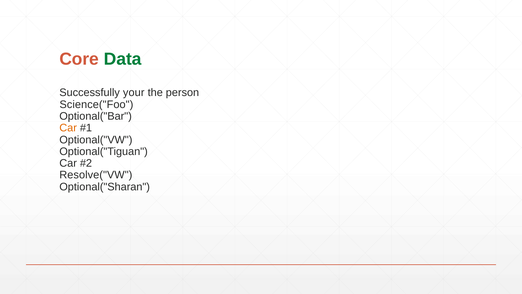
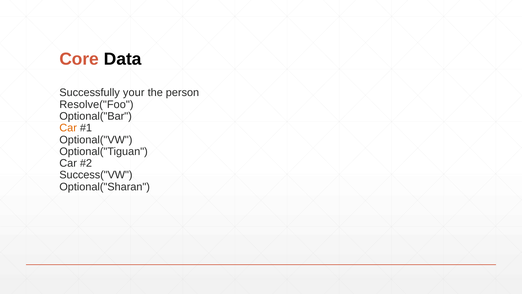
Data colour: green -> black
Science("Foo: Science("Foo -> Resolve("Foo
Resolve("VW: Resolve("VW -> Success("VW
